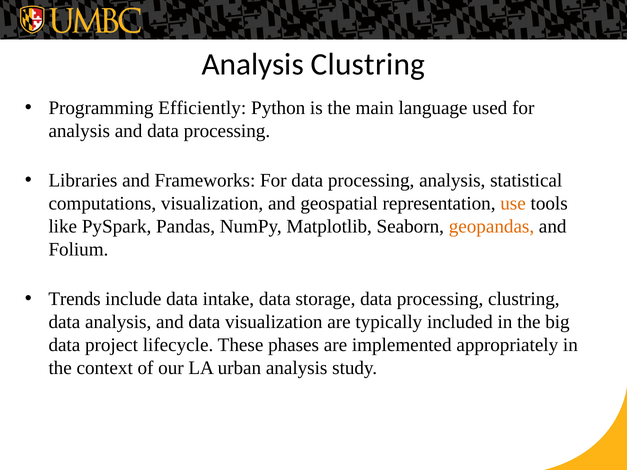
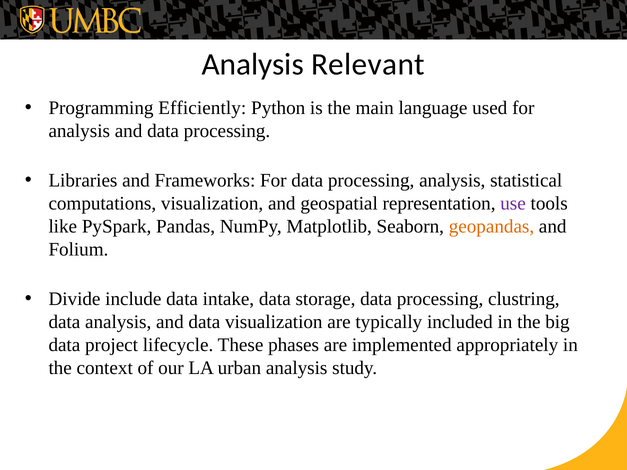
Analysis Clustring: Clustring -> Relevant
use colour: orange -> purple
Trends: Trends -> Divide
